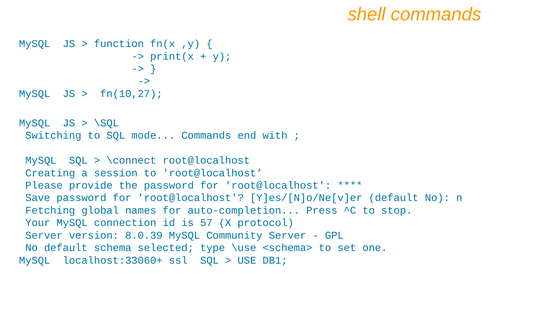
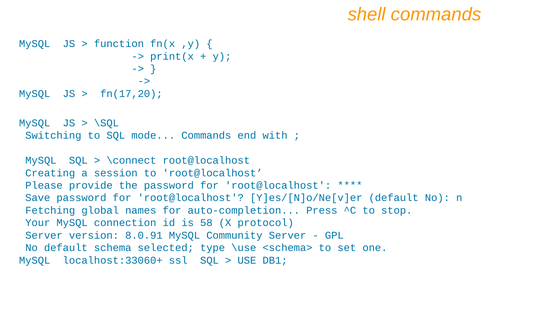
fn(10,27: fn(10,27 -> fn(17,20
57: 57 -> 58
8.0.39: 8.0.39 -> 8.0.91
